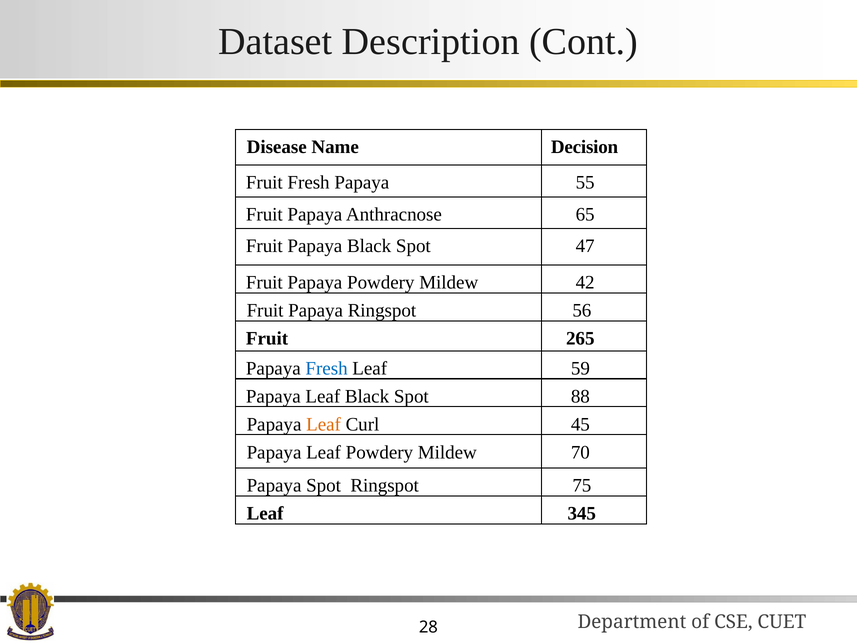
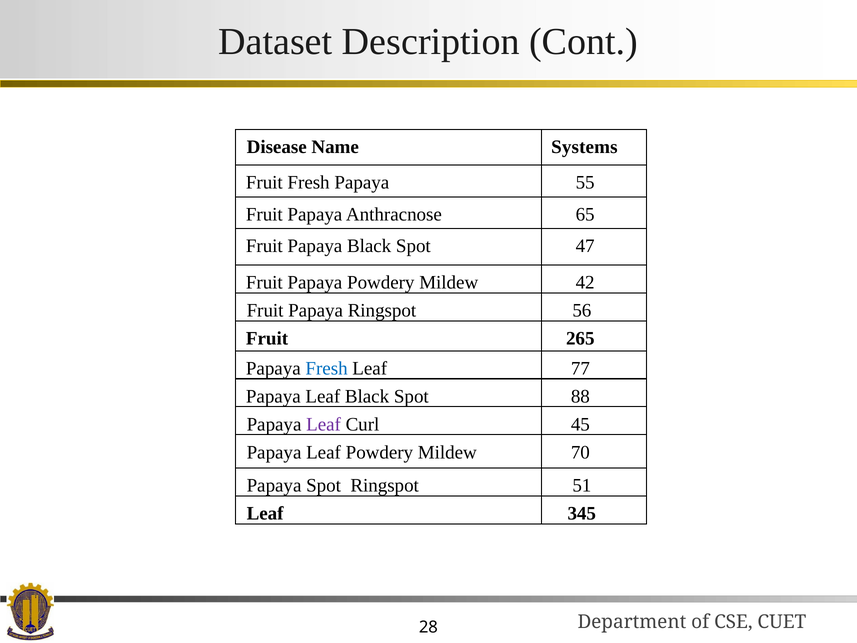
Decision: Decision -> Systems
59: 59 -> 77
Leaf at (324, 424) colour: orange -> purple
75: 75 -> 51
